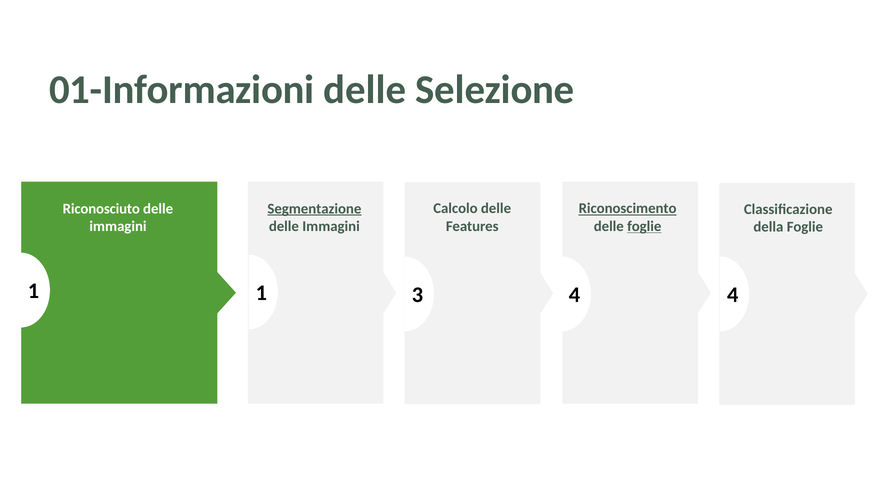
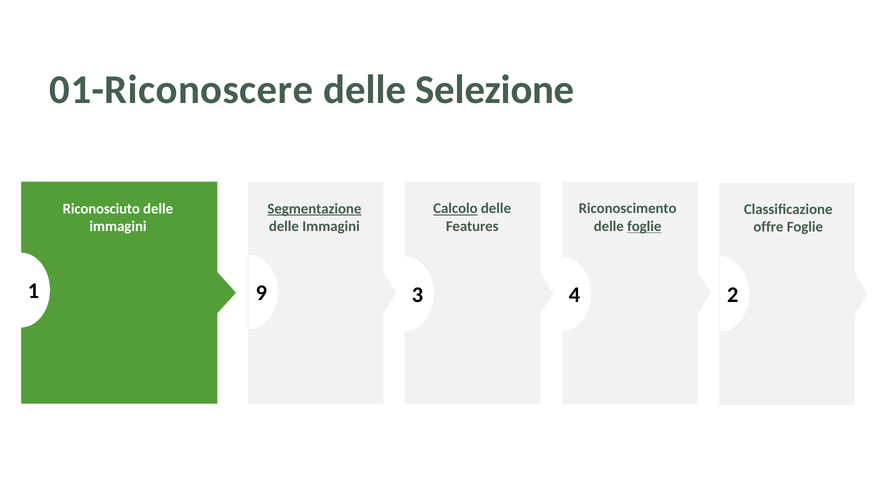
01-Informazioni: 01-Informazioni -> 01-Riconoscere
Calcolo underline: none -> present
Riconoscimento underline: present -> none
della: della -> offre
1 at (261, 293): 1 -> 9
4 4: 4 -> 2
